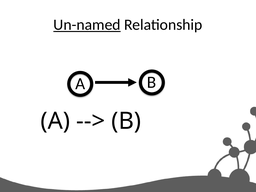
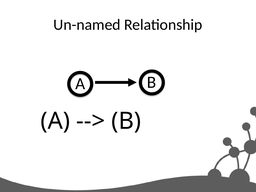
Un-named underline: present -> none
